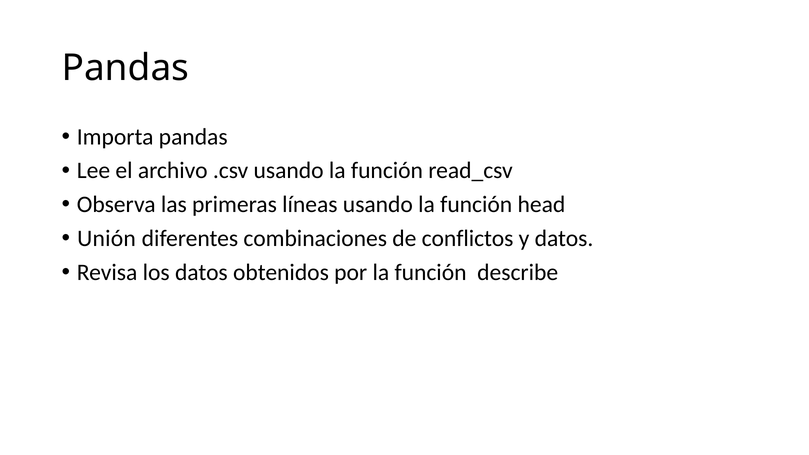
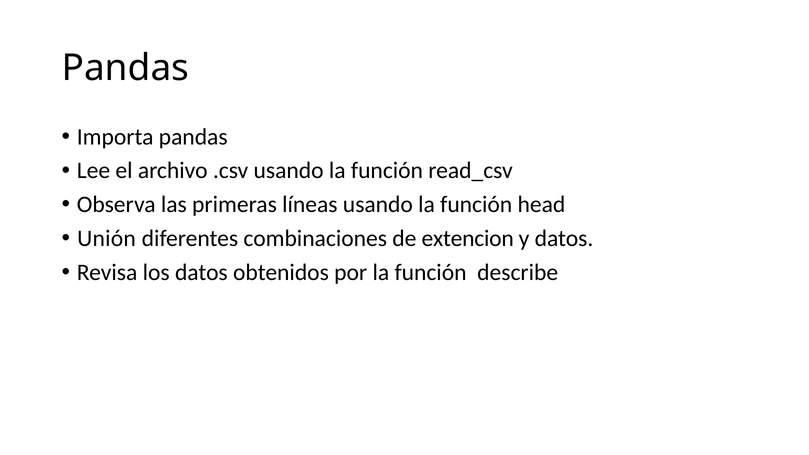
conflictos: conflictos -> extencion
